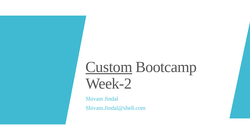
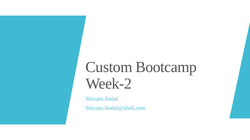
Custom underline: present -> none
